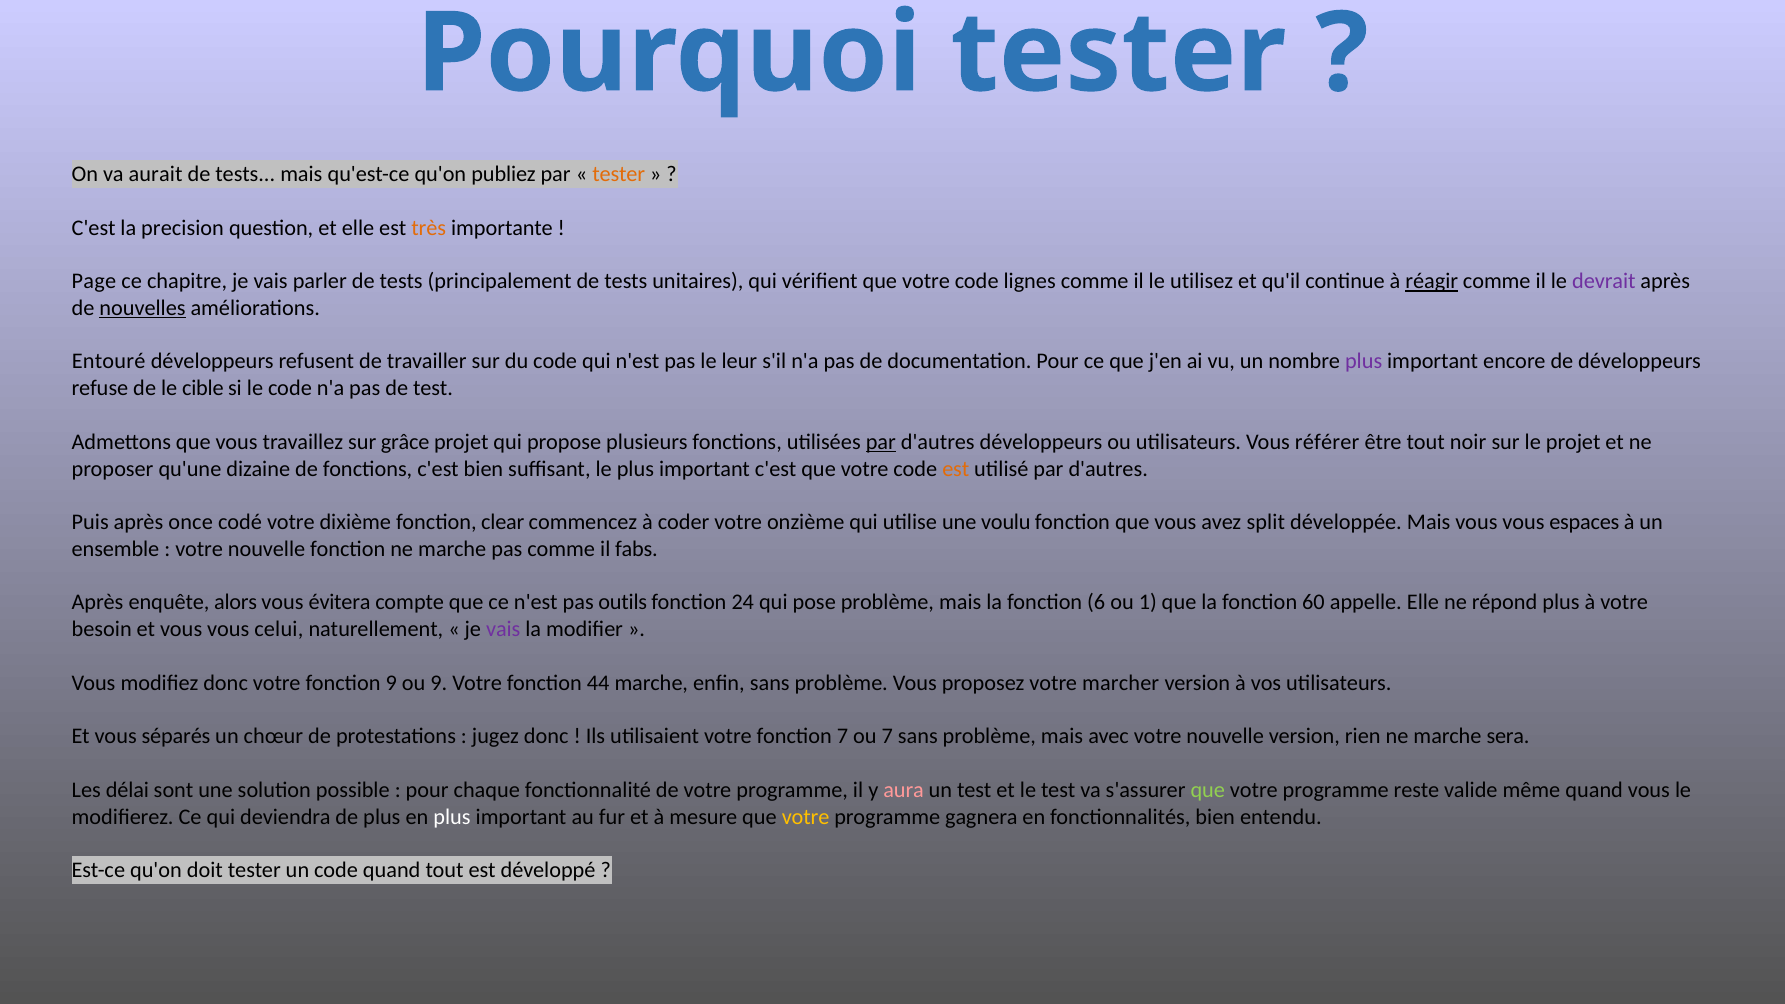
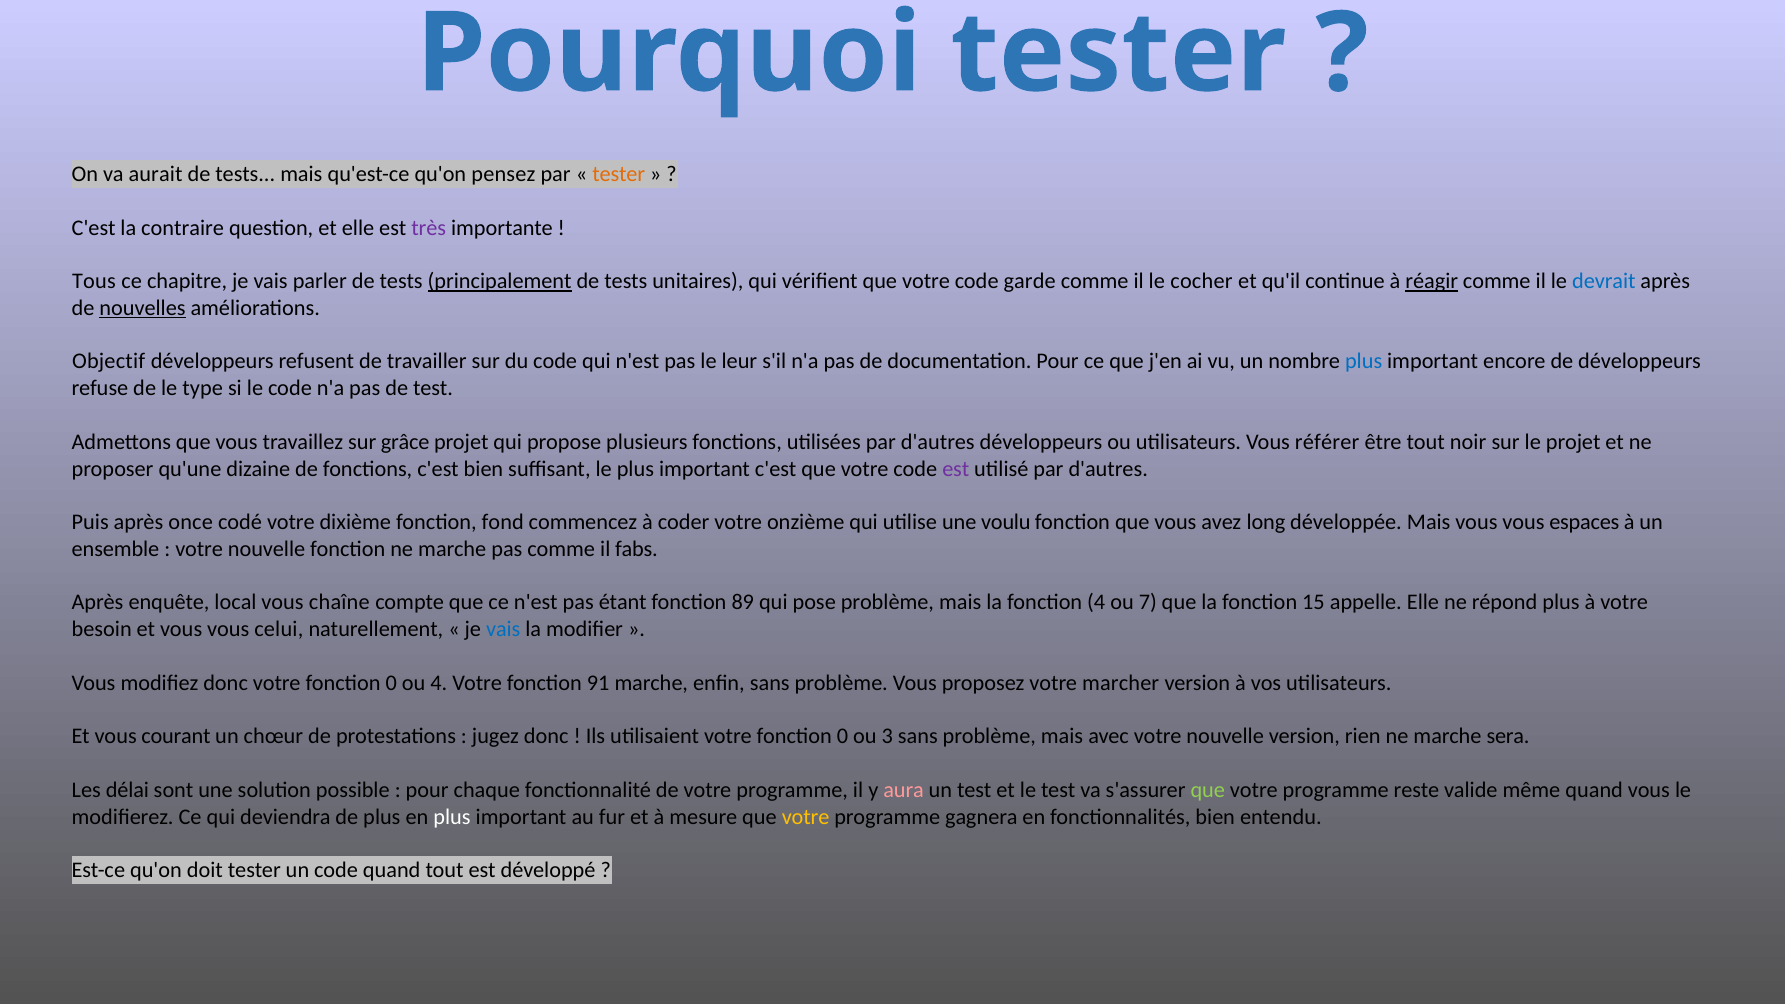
publiez: publiez -> pensez
precision: precision -> contraire
très colour: orange -> purple
Page: Page -> Tous
principalement underline: none -> present
lignes: lignes -> garde
utilisez: utilisez -> cocher
devrait colour: purple -> blue
Entouré: Entouré -> Objectif
plus at (1364, 362) colour: purple -> blue
cible: cible -> type
par at (881, 442) underline: present -> none
est at (956, 469) colour: orange -> purple
clear: clear -> fond
split: split -> long
alors: alors -> local
évitera: évitera -> chaîne
outils: outils -> étant
24: 24 -> 89
fonction 6: 6 -> 4
1: 1 -> 7
60: 60 -> 15
vais at (503, 629) colour: purple -> blue
donc votre fonction 9: 9 -> 0
ou 9: 9 -> 4
44: 44 -> 91
séparés: séparés -> courant
utilisaient votre fonction 7: 7 -> 0
ou 7: 7 -> 3
